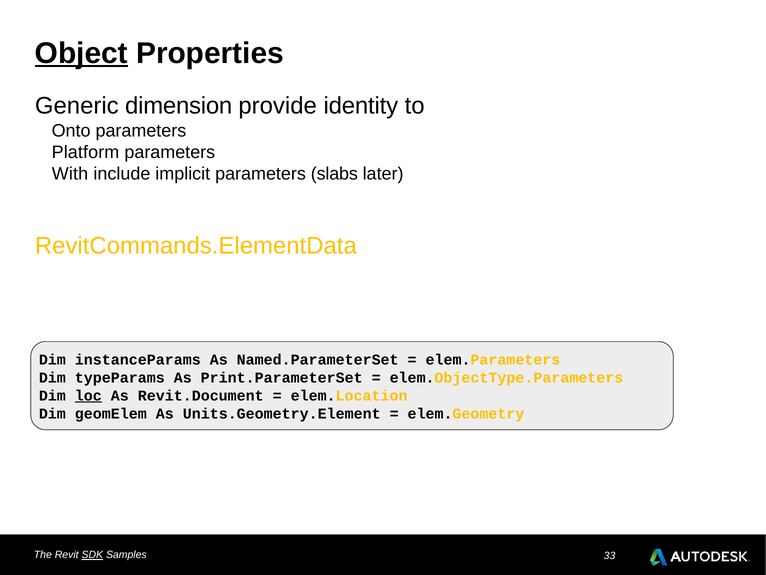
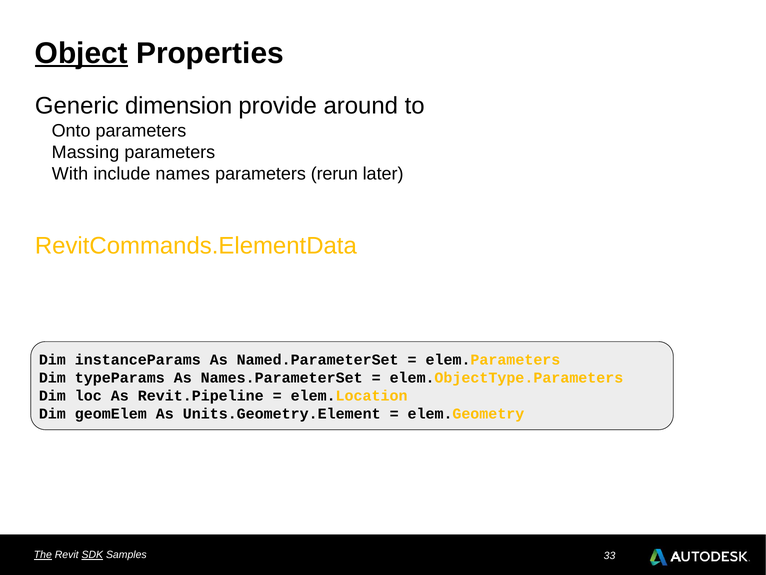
identity: identity -> around
Platform: Platform -> Massing
implicit: implicit -> names
slabs: slabs -> rerun
Print.ParameterSet: Print.ParameterSet -> Names.ParameterSet
loc underline: present -> none
Revit.Document: Revit.Document -> Revit.Pipeline
The underline: none -> present
